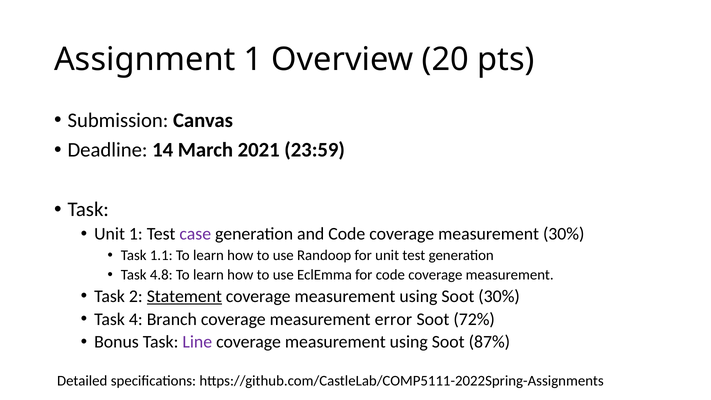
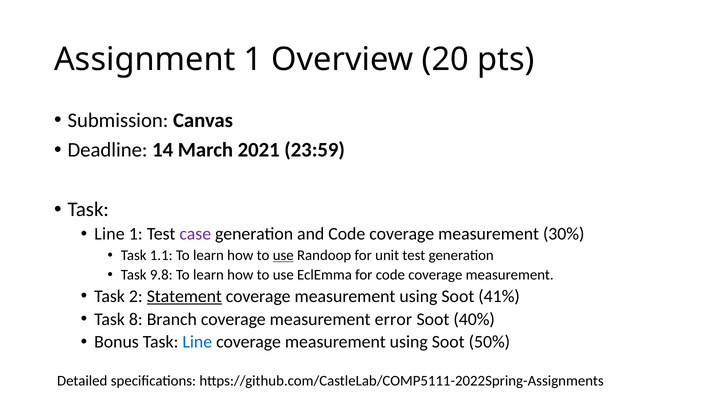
Unit at (110, 234): Unit -> Line
use at (283, 255) underline: none -> present
4.8: 4.8 -> 9.8
Soot 30%: 30% -> 41%
4: 4 -> 8
72%: 72% -> 40%
Line at (197, 342) colour: purple -> blue
87%: 87% -> 50%
